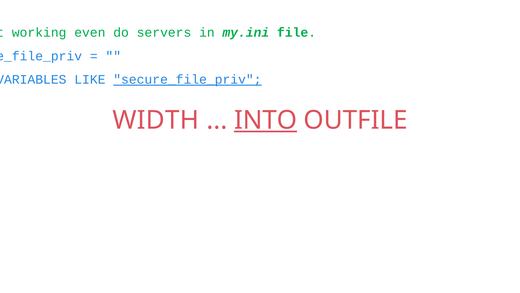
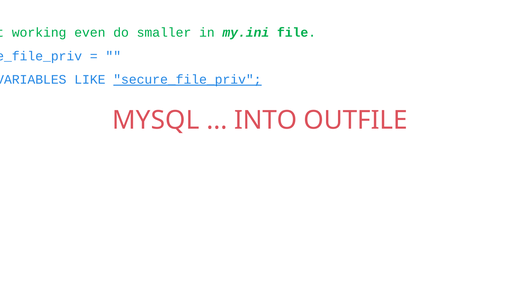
servers: servers -> smaller
WIDTH: WIDTH -> MYSQL
INTO underline: present -> none
